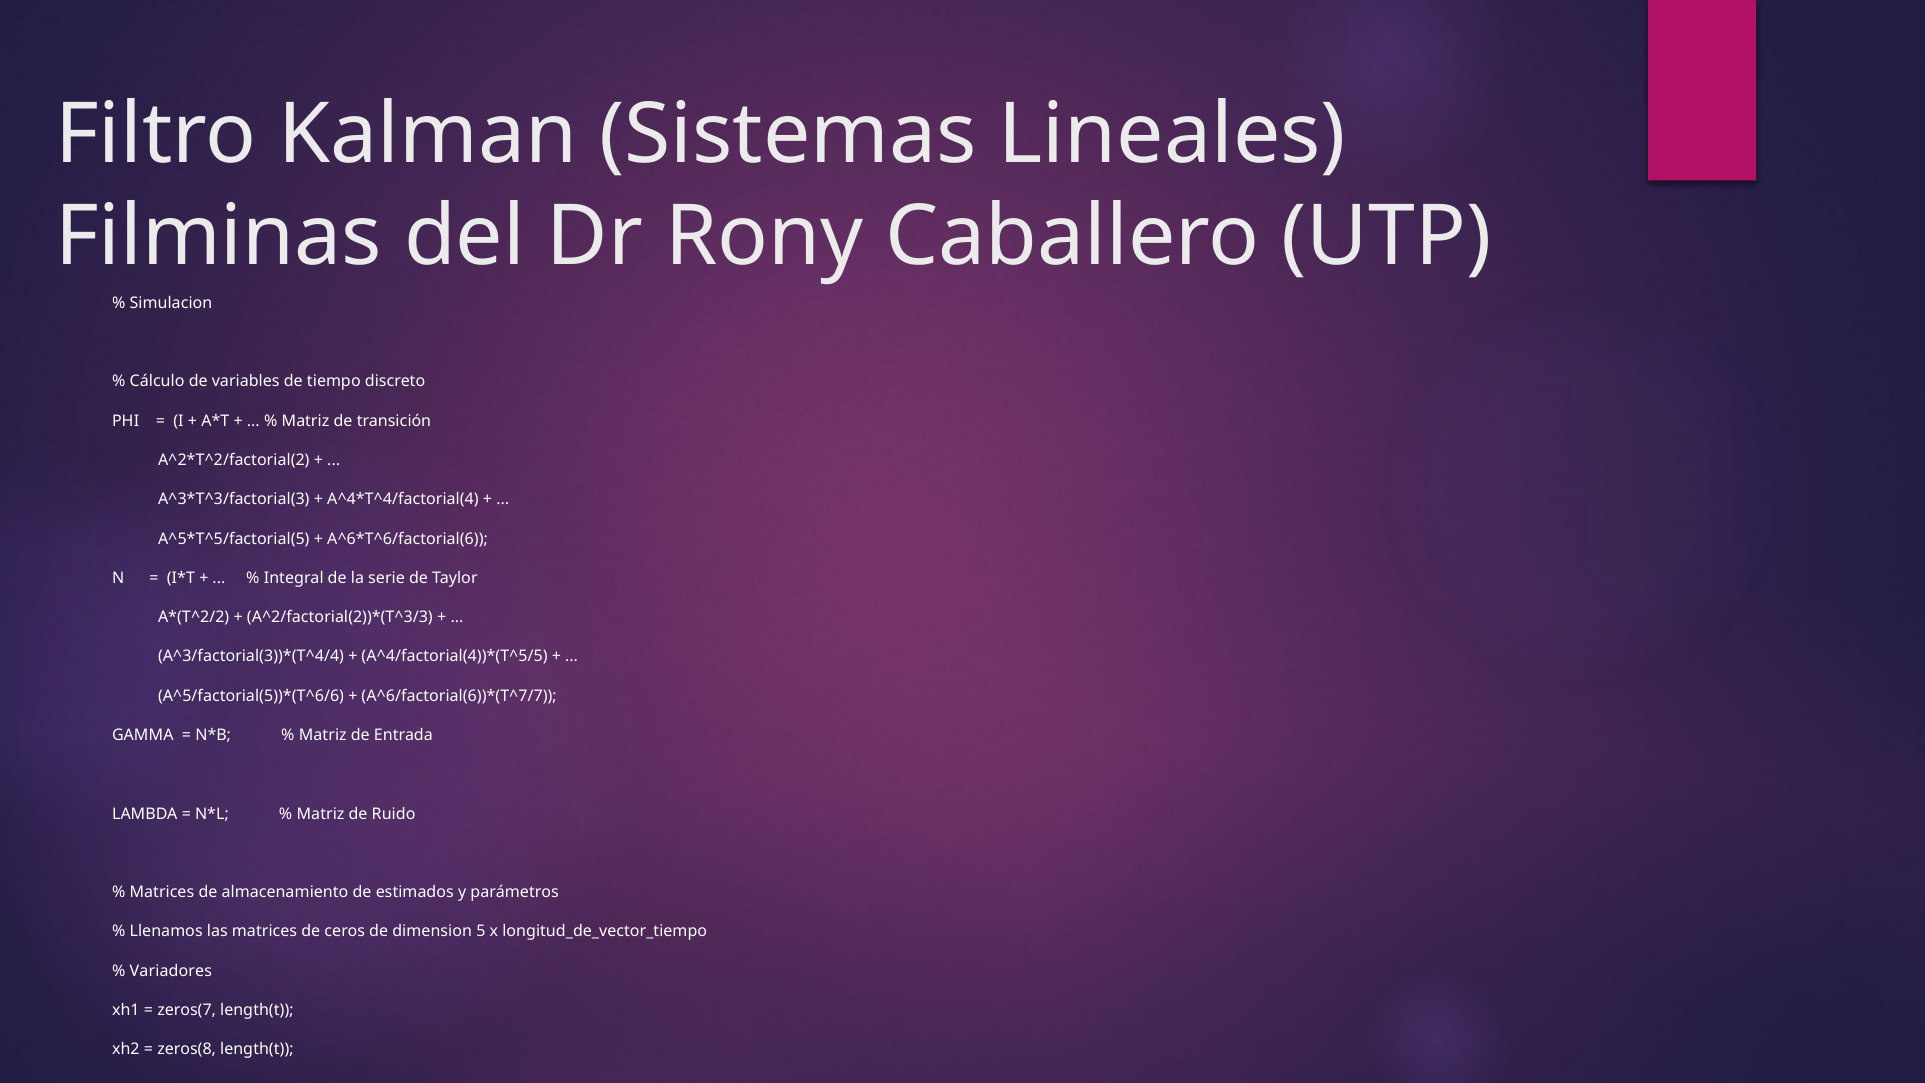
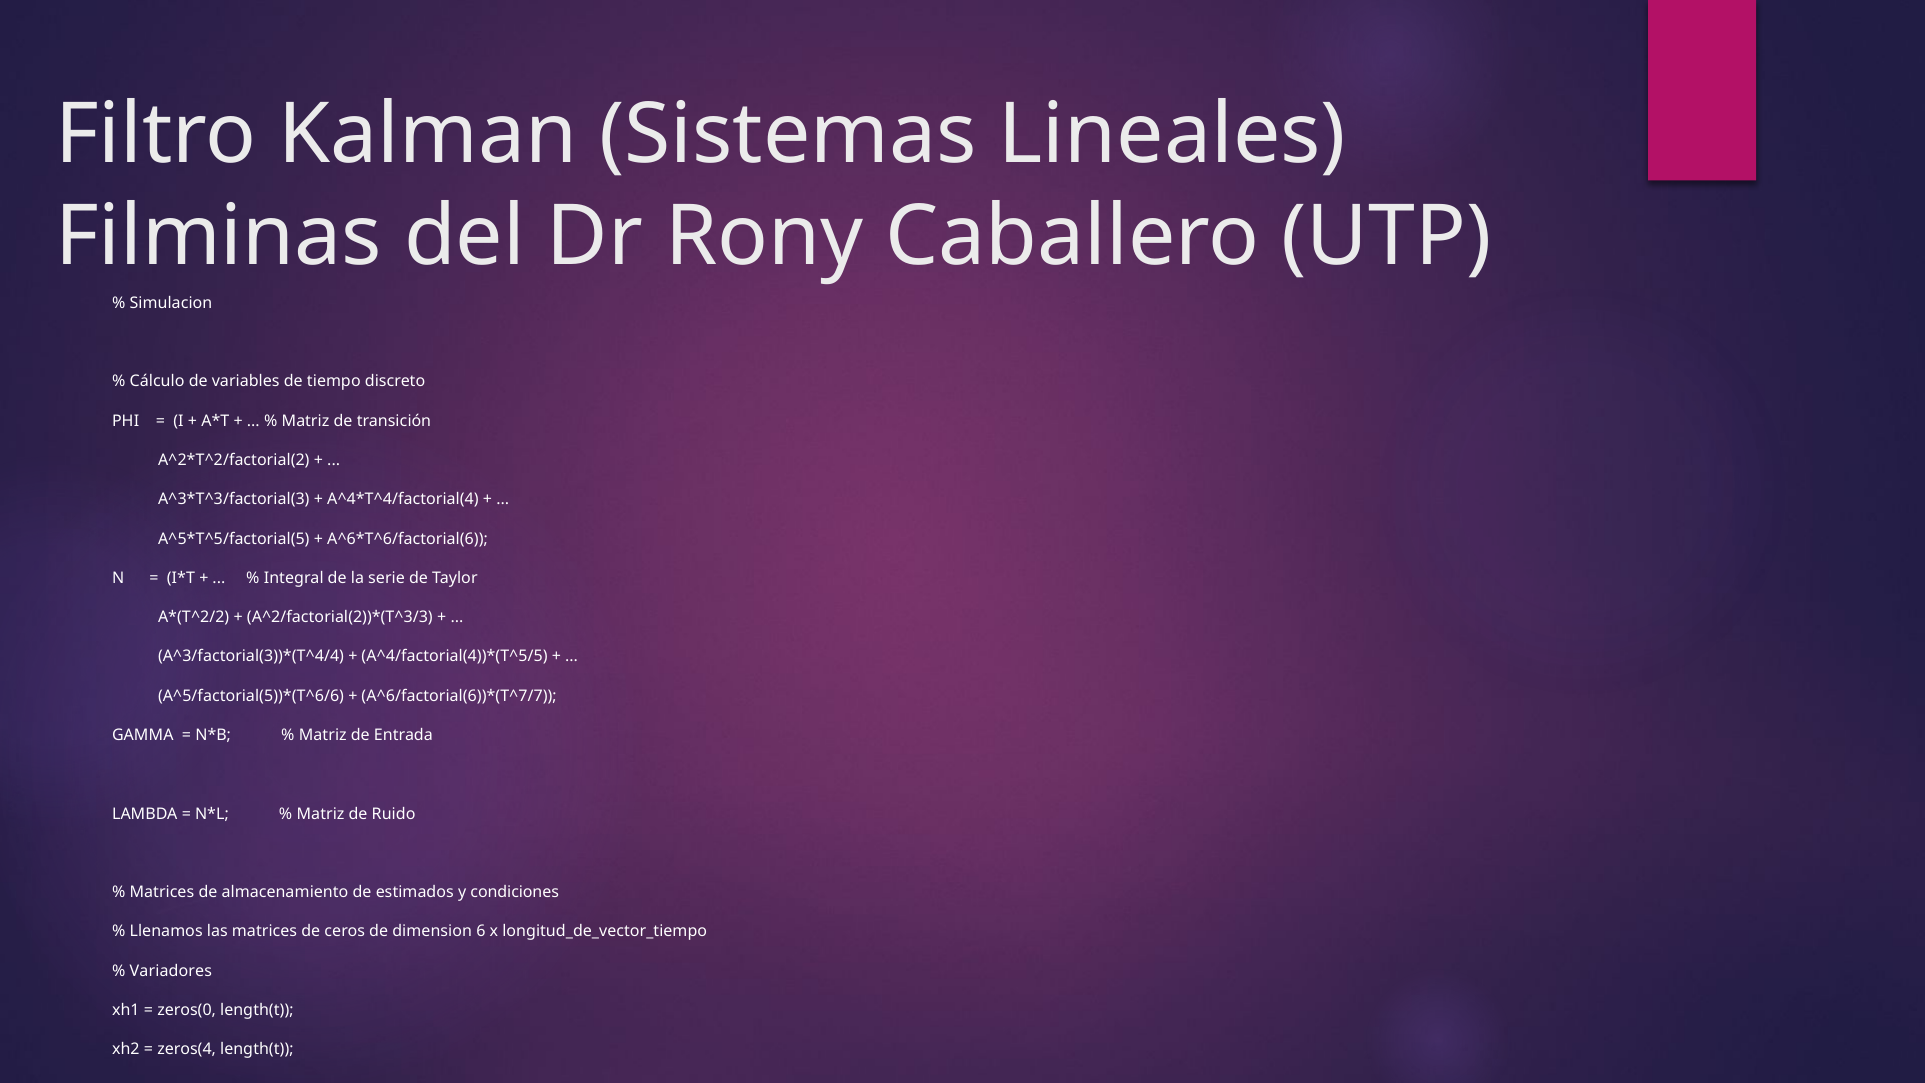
parámetros: parámetros -> condiciones
5: 5 -> 6
zeros(7: zeros(7 -> zeros(0
zeros(8: zeros(8 -> zeros(4
